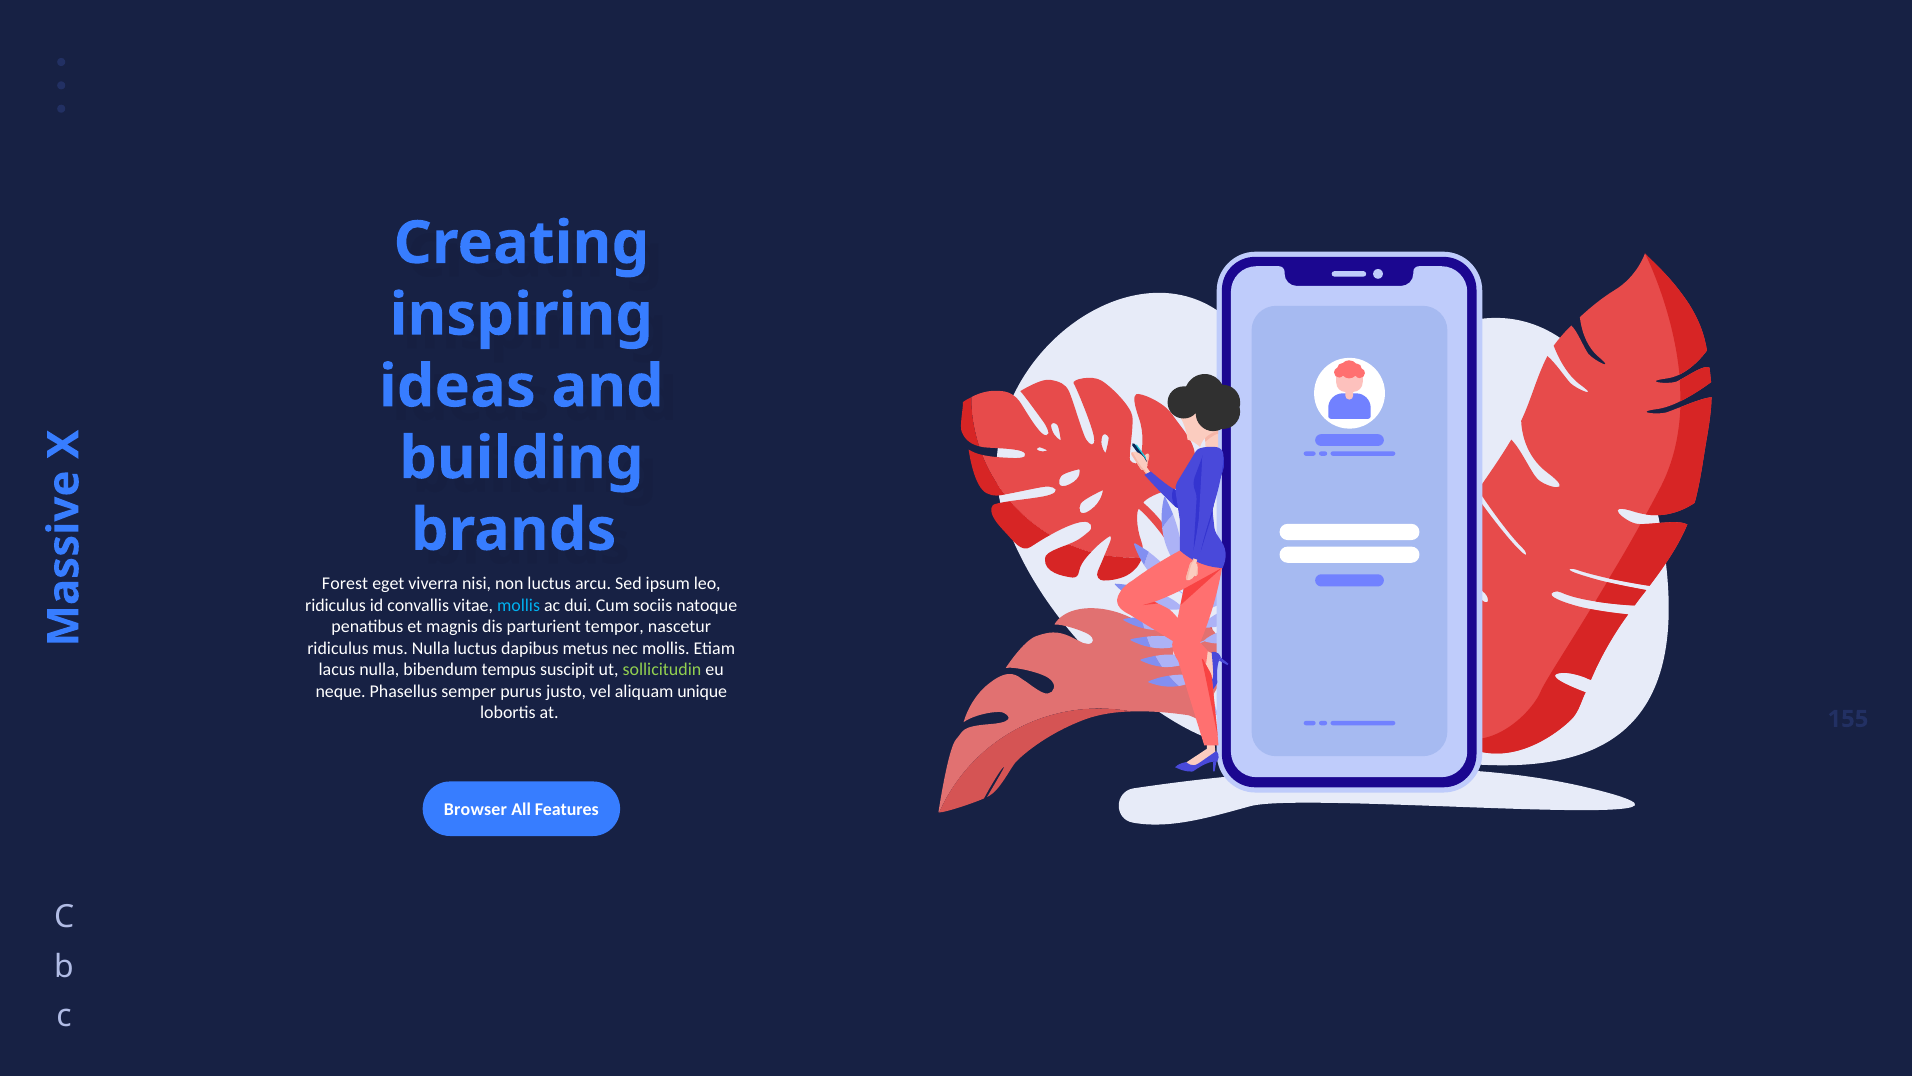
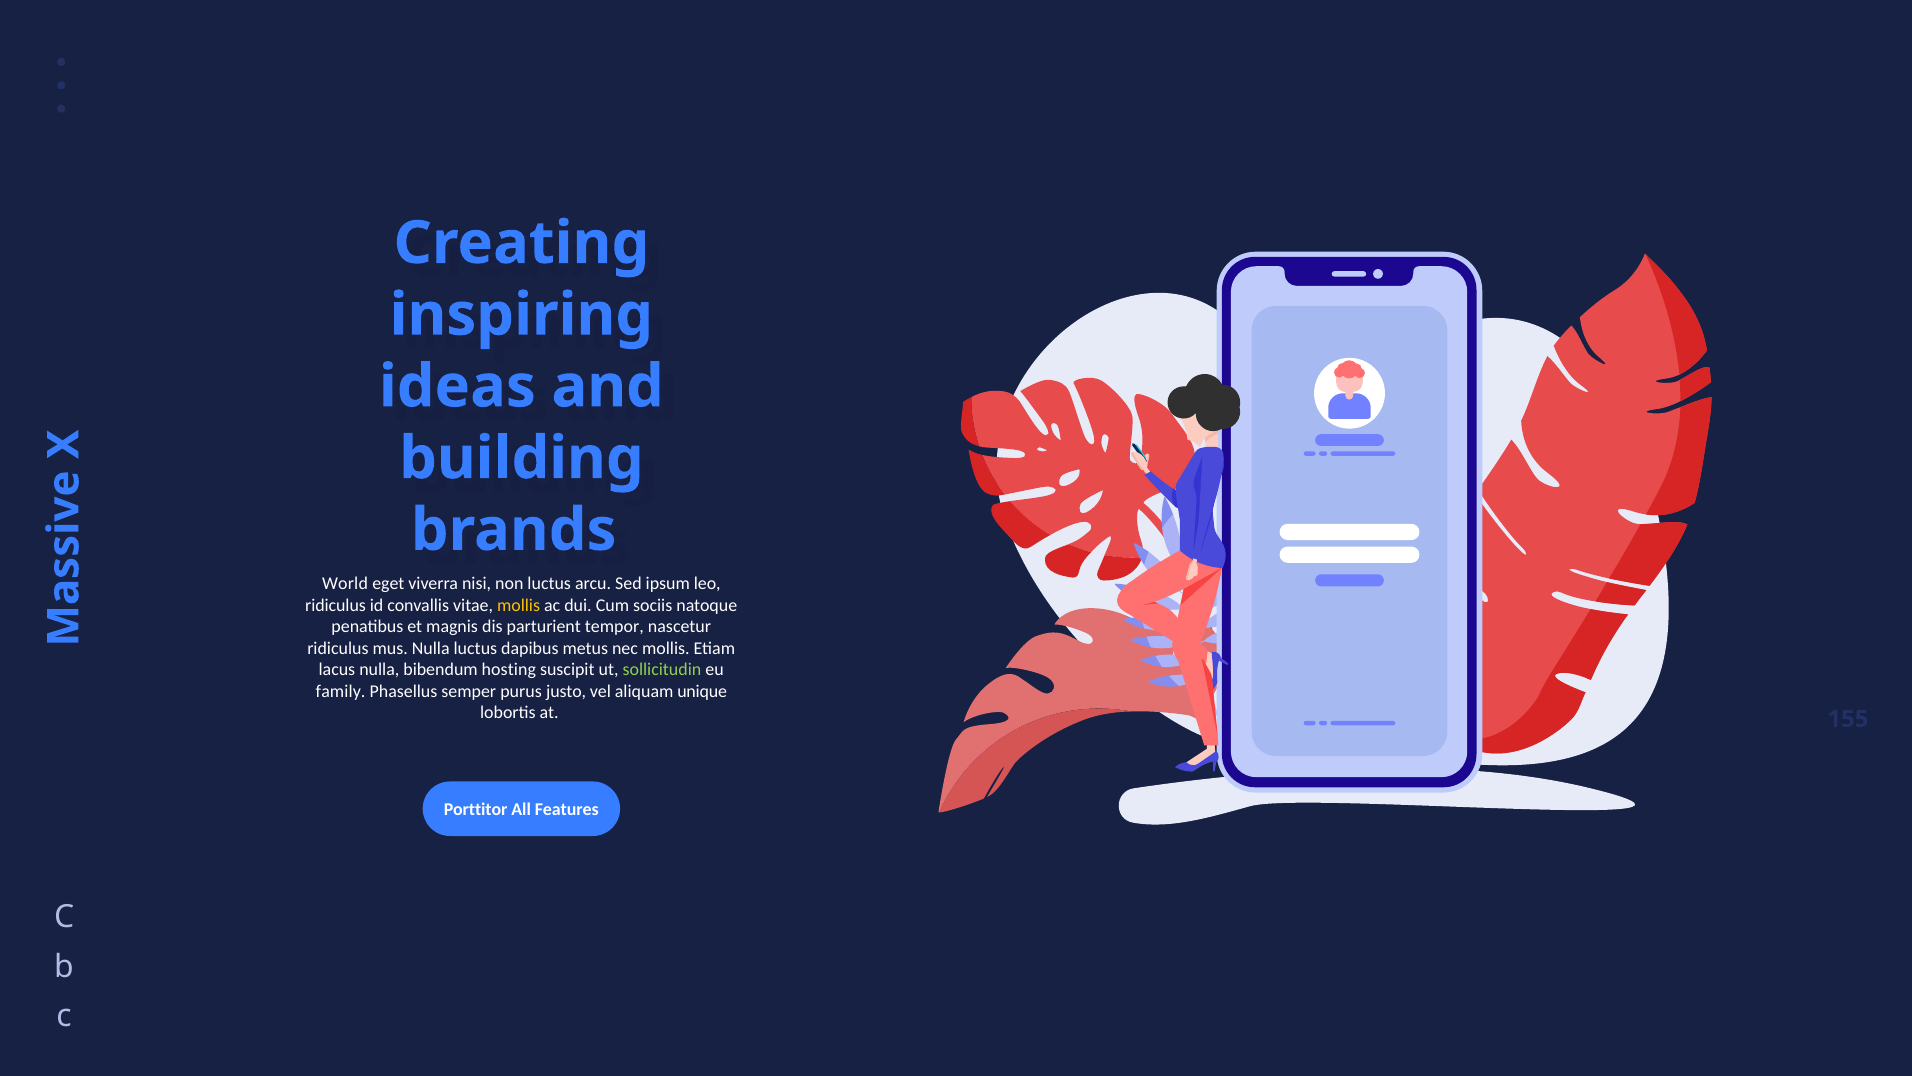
Forest: Forest -> World
mollis at (519, 605) colour: light blue -> yellow
tempus: tempus -> hosting
neque: neque -> family
Browser: Browser -> Porttitor
